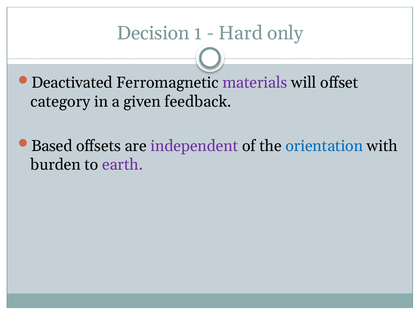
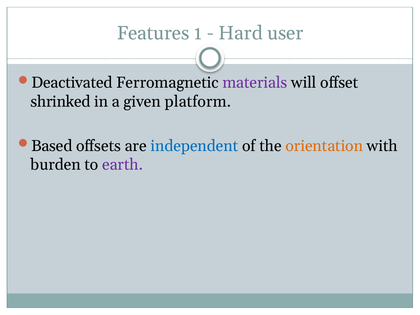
Decision: Decision -> Features
only: only -> user
category: category -> shrinked
feedback: feedback -> platform
independent colour: purple -> blue
orientation colour: blue -> orange
